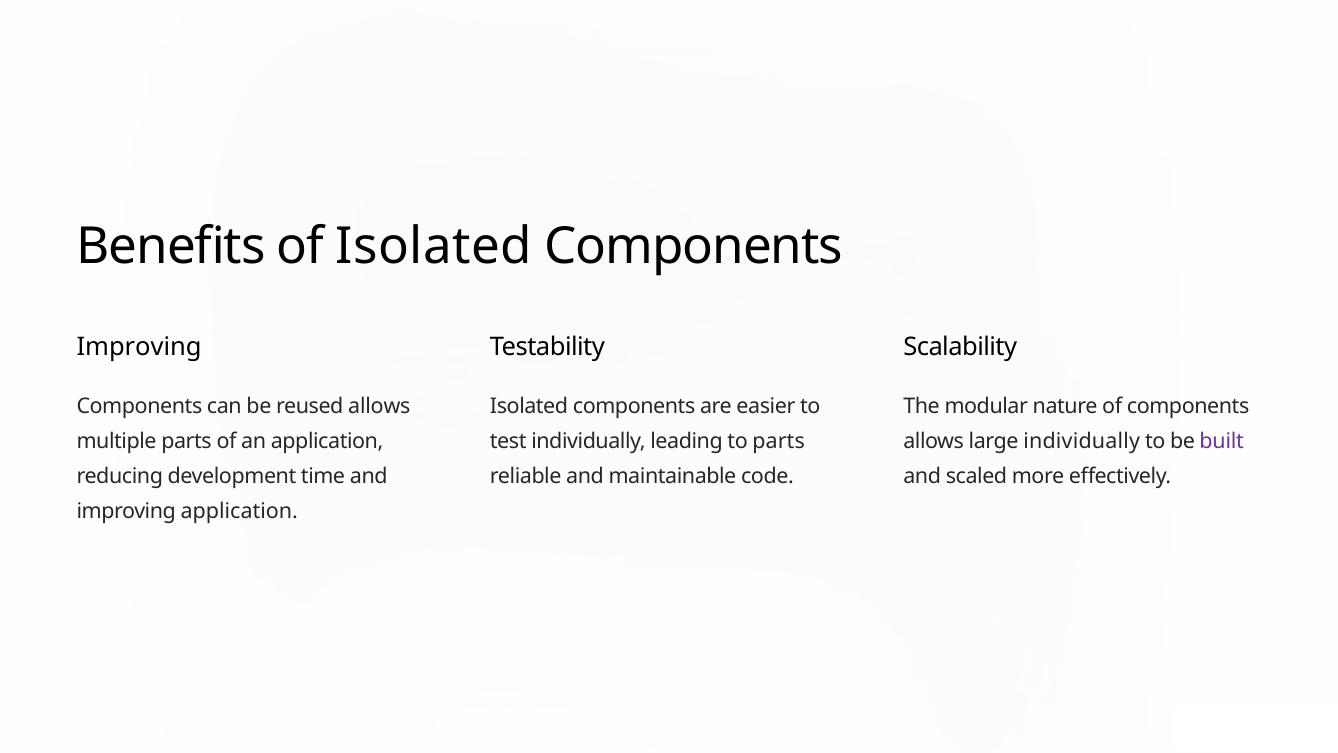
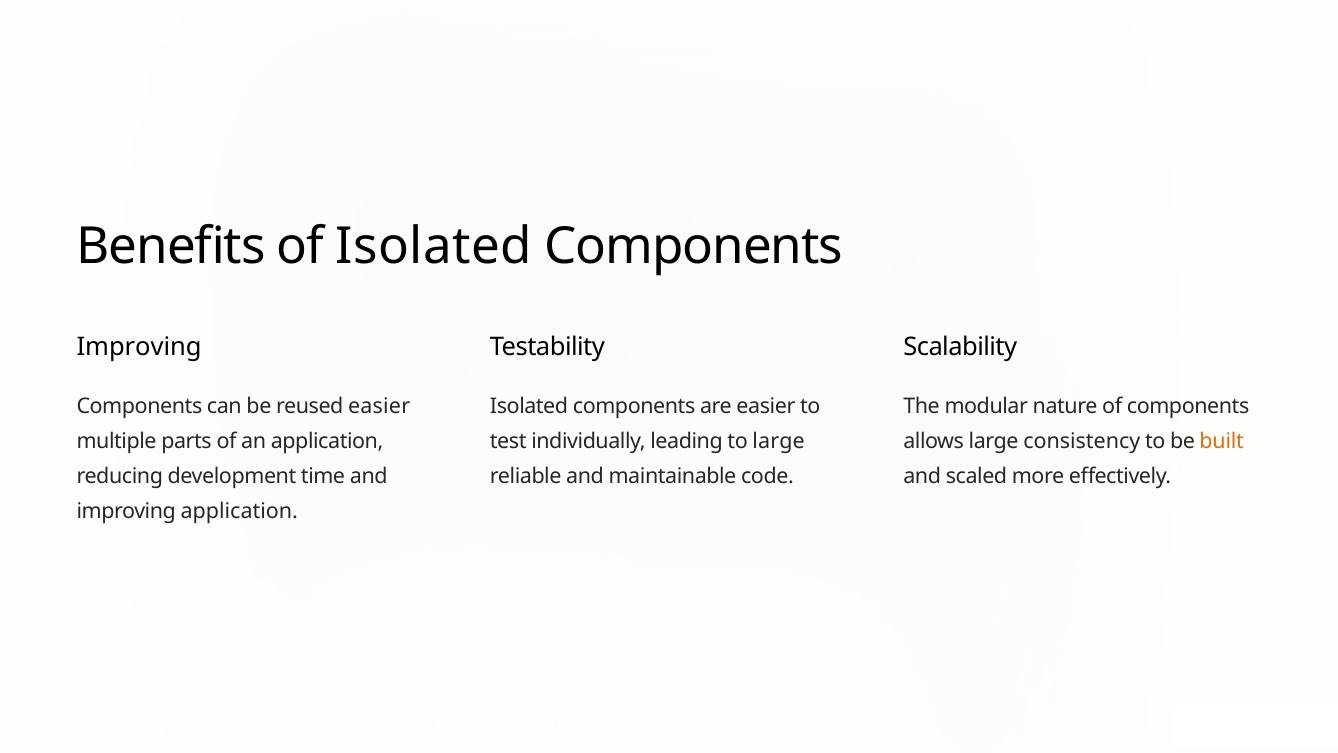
reused allows: allows -> easier
to parts: parts -> large
large individually: individually -> consistency
built colour: purple -> orange
